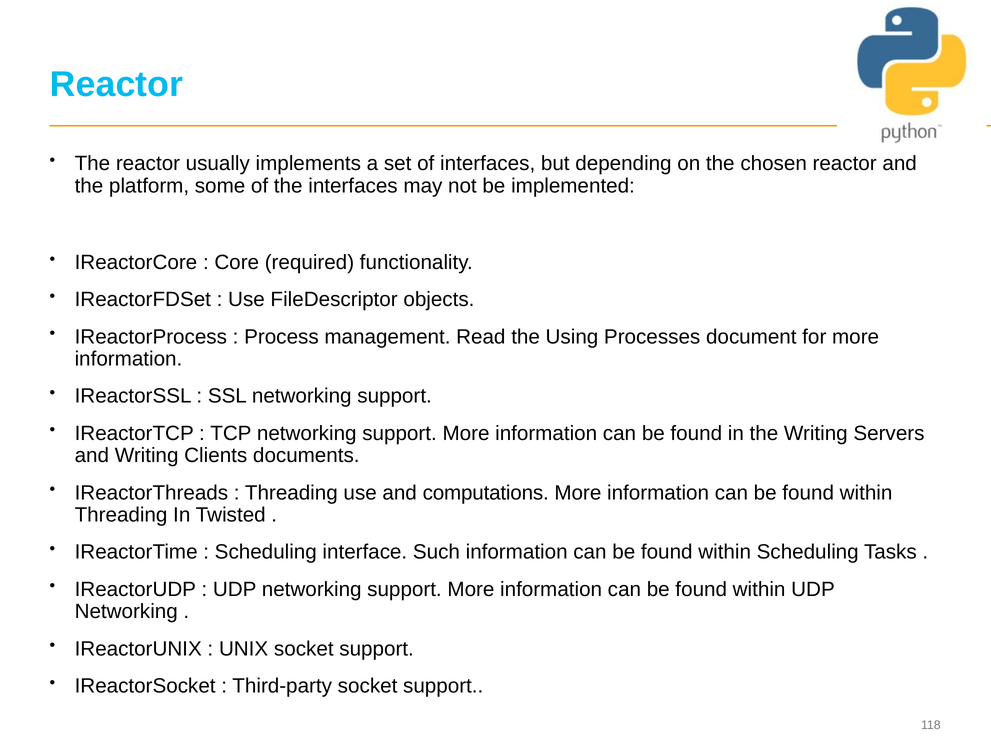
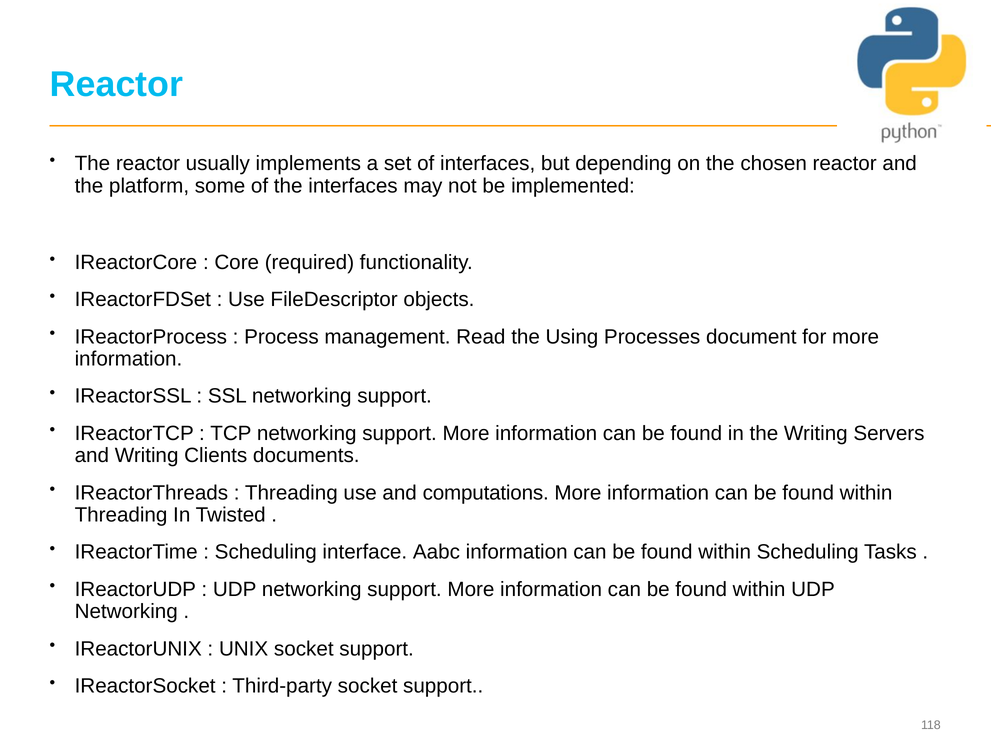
Such: Such -> Aabc
